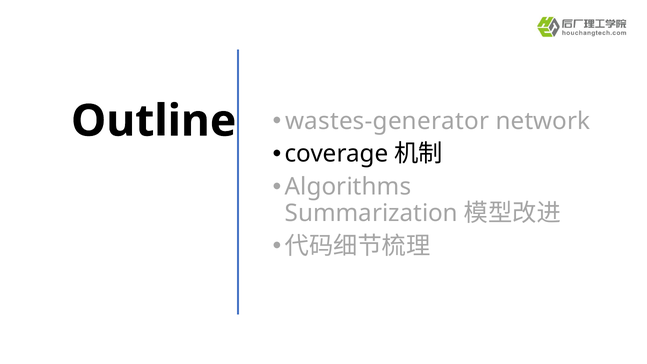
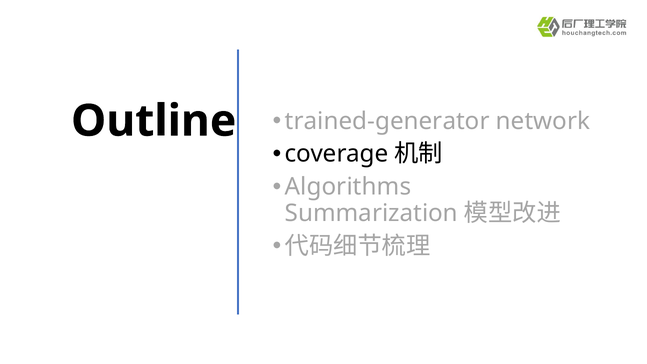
wastes-generator: wastes-generator -> trained-generator
